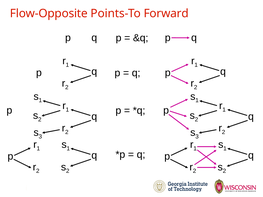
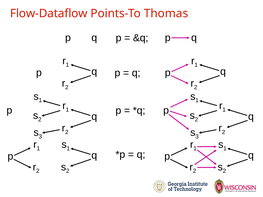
Flow-Opposite: Flow-Opposite -> Flow-Dataflow
Forward: Forward -> Thomas
